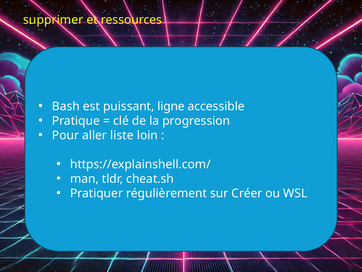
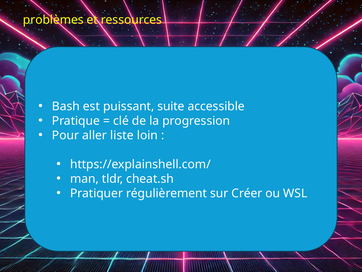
supprimer: supprimer -> problèmes
ligne: ligne -> suite
